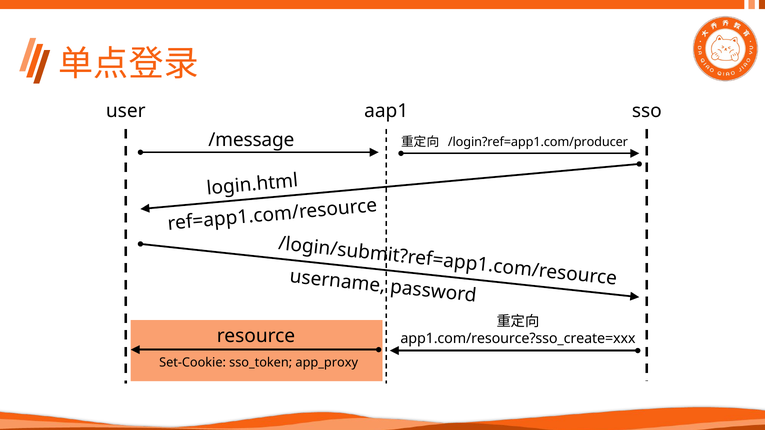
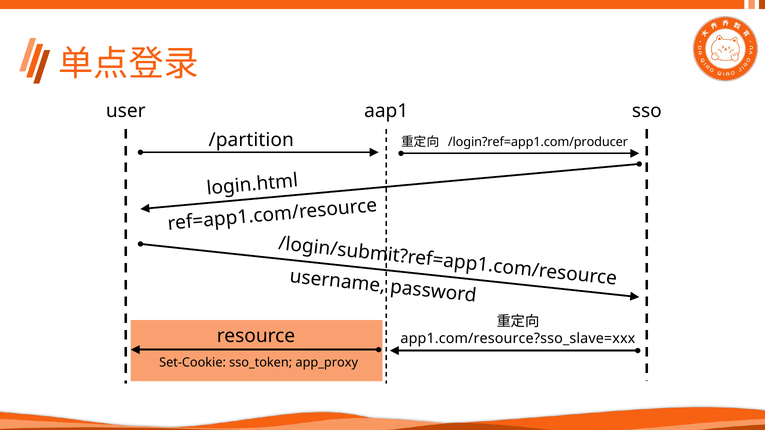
/message: /message -> /partition
app1.com/resource?sso_create=xxx: app1.com/resource?sso_create=xxx -> app1.com/resource?sso_slave=xxx
